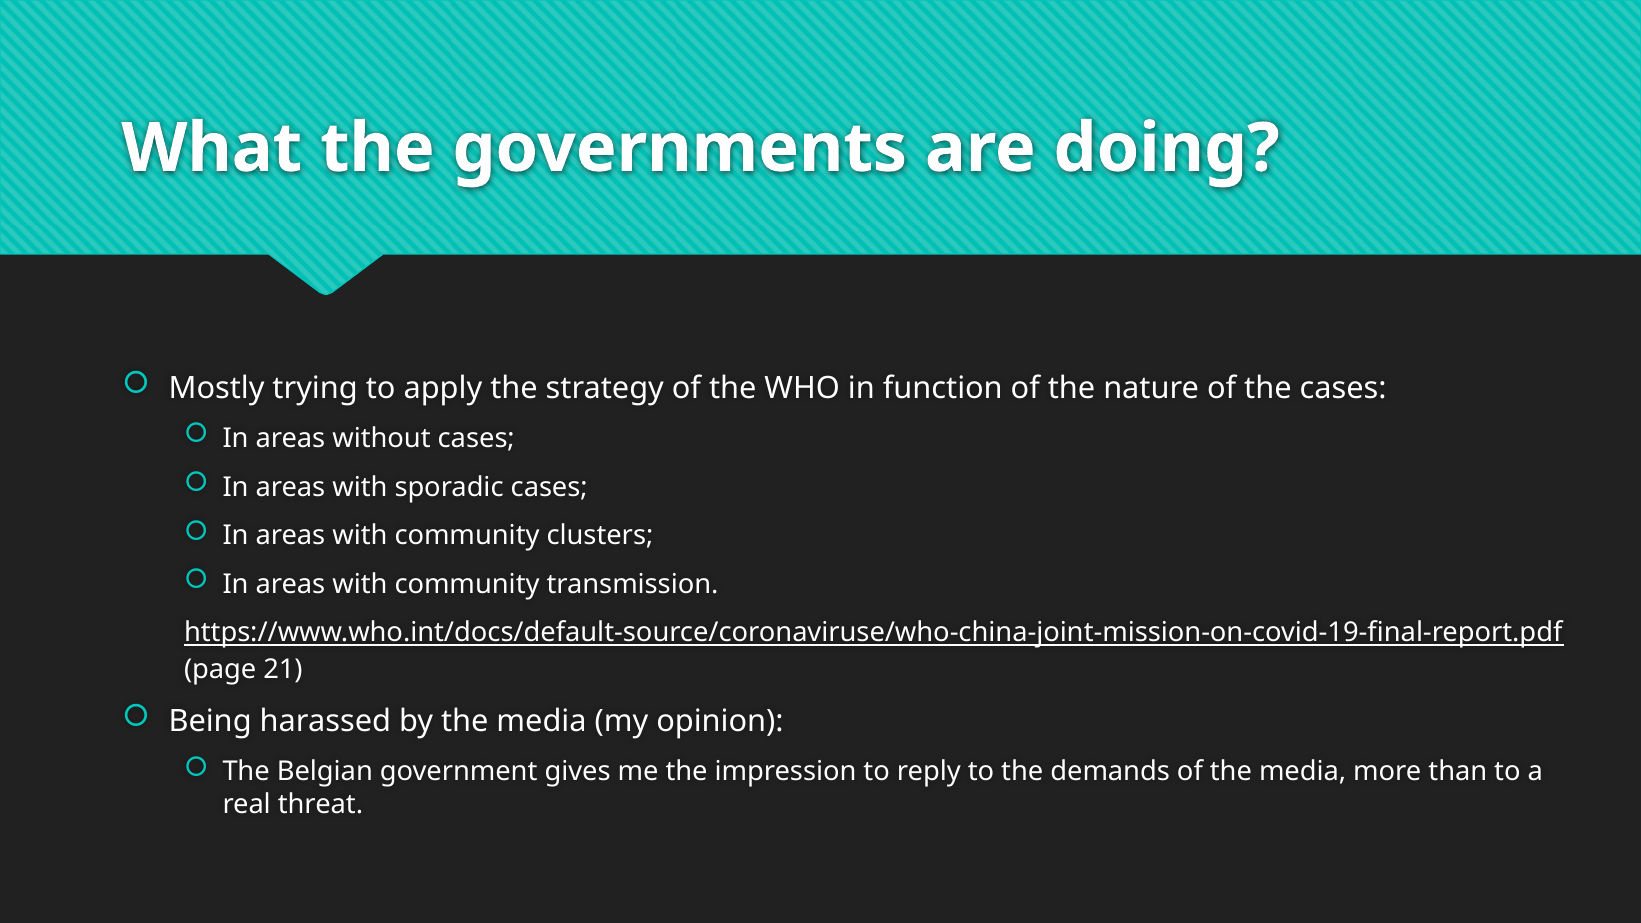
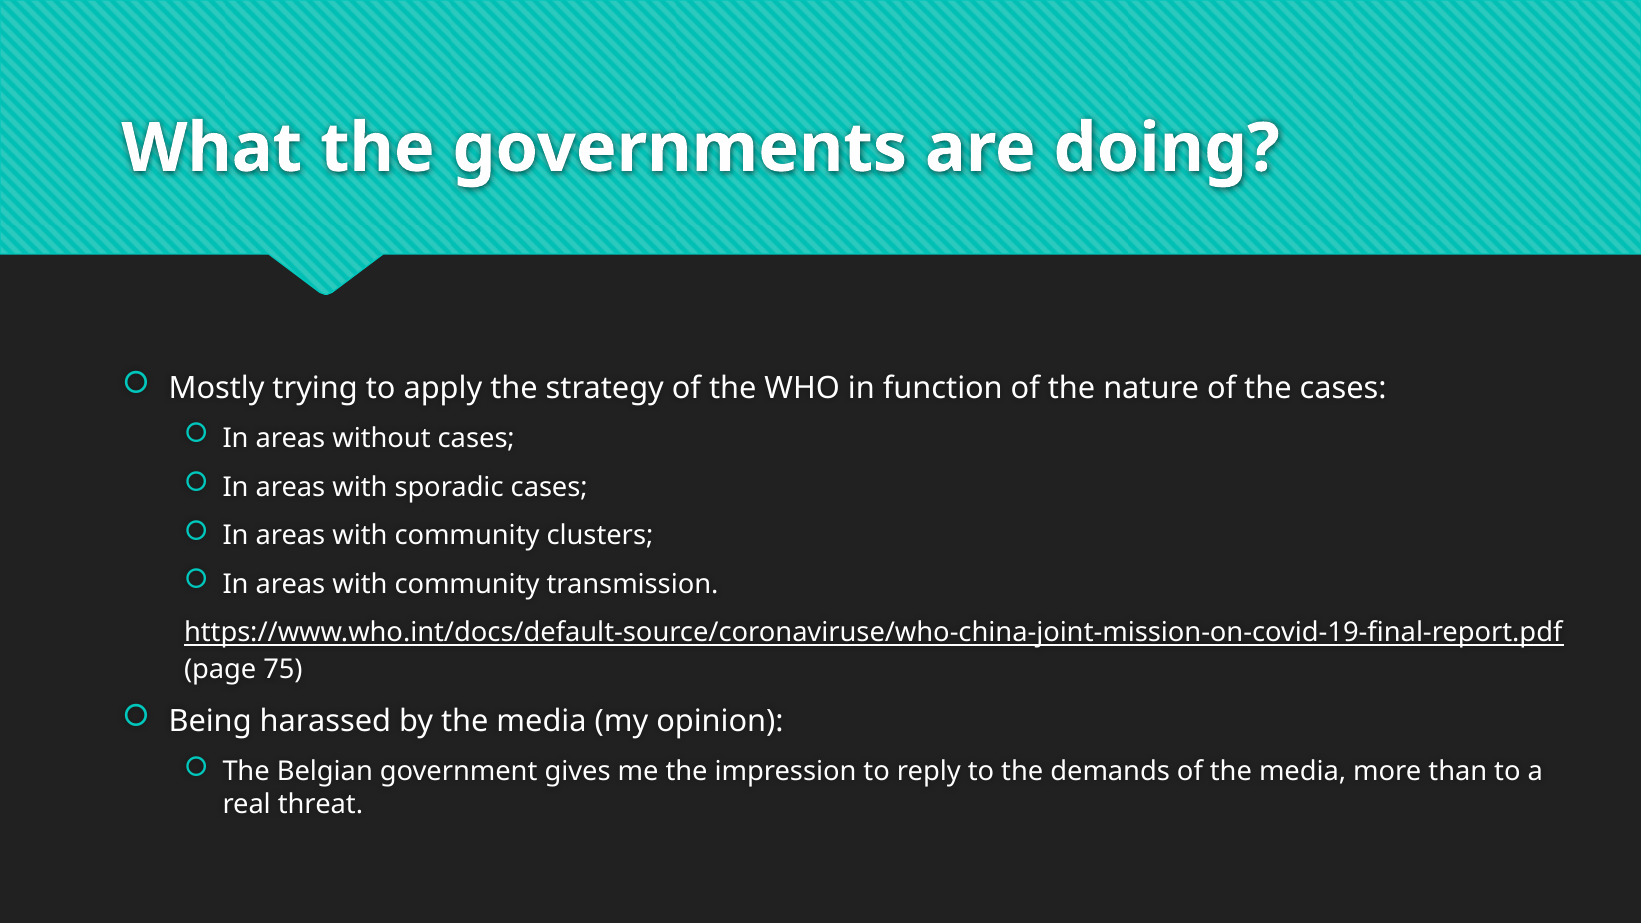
21: 21 -> 75
